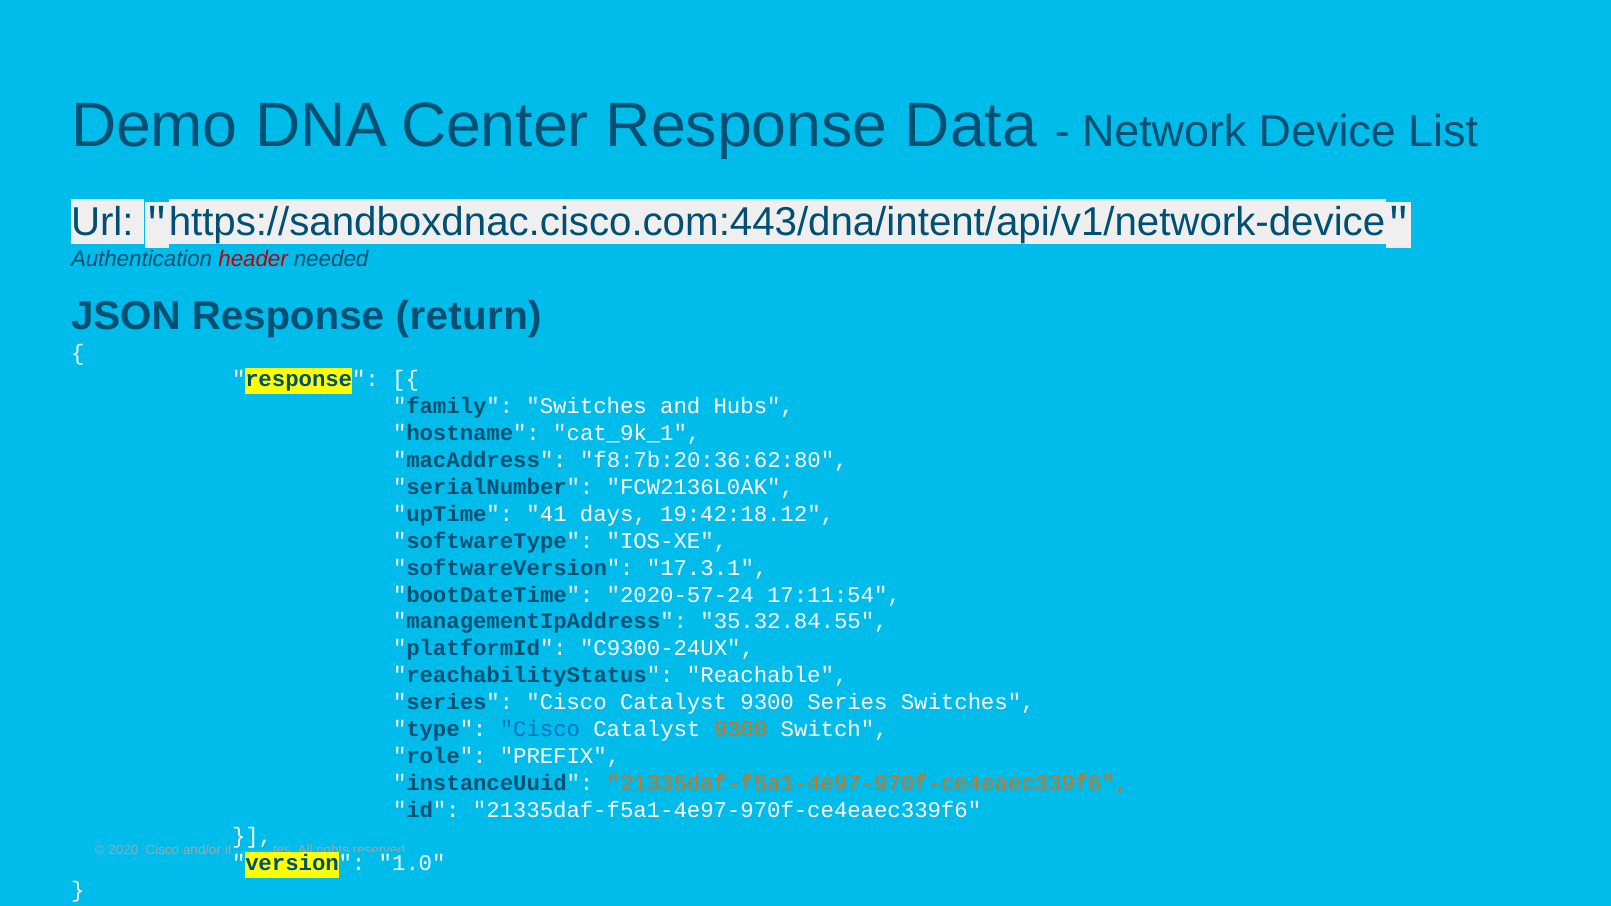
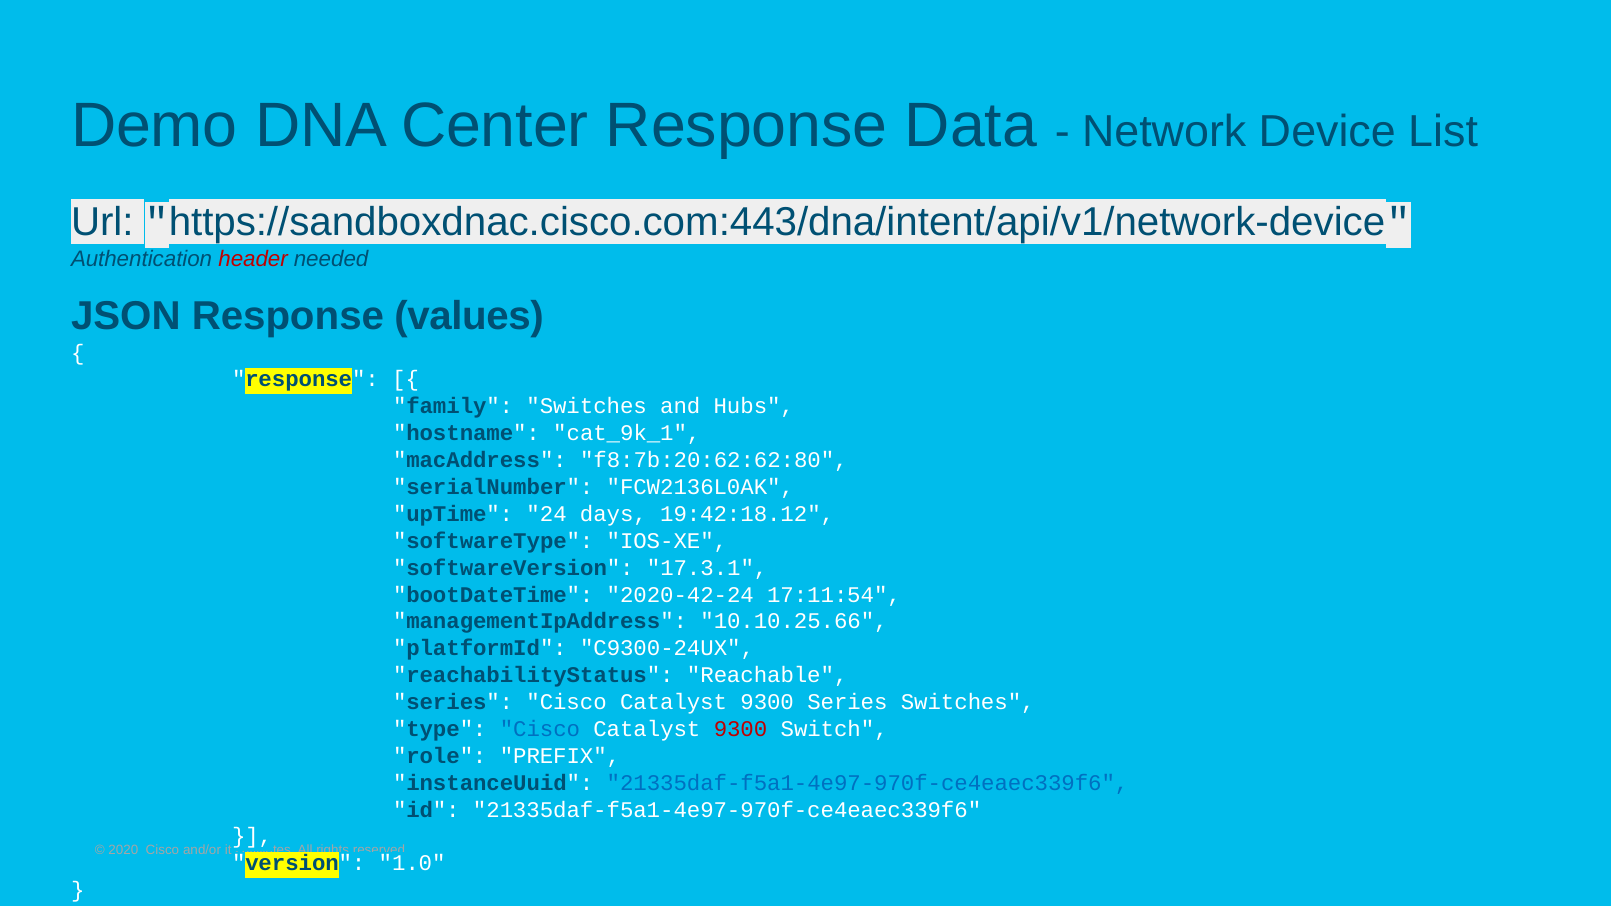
return: return -> values
f8:7b:20:36:62:80: f8:7b:20:36:62:80 -> f8:7b:20:62:62:80
41: 41 -> 24
2020-57-24: 2020-57-24 -> 2020-42-24
35.32.84.55: 35.32.84.55 -> 10.10.25.66
9300 at (741, 729) colour: orange -> red
21335daf-f5a1-4e97-970f-ce4eaec339f6 at (868, 783) colour: orange -> blue
